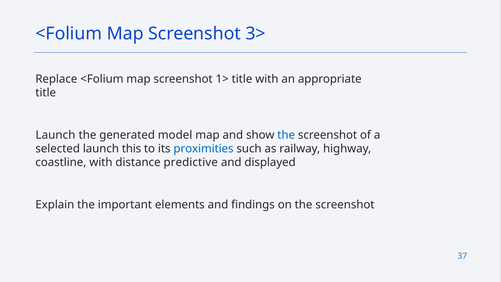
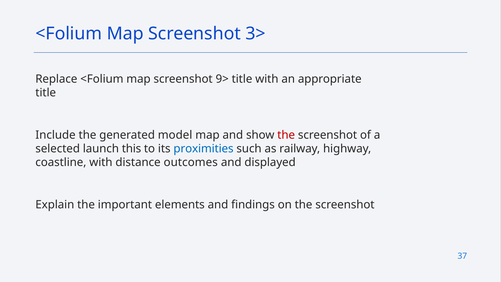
1>: 1> -> 9>
Launch at (55, 135): Launch -> Include
the at (286, 135) colour: blue -> red
predictive: predictive -> outcomes
